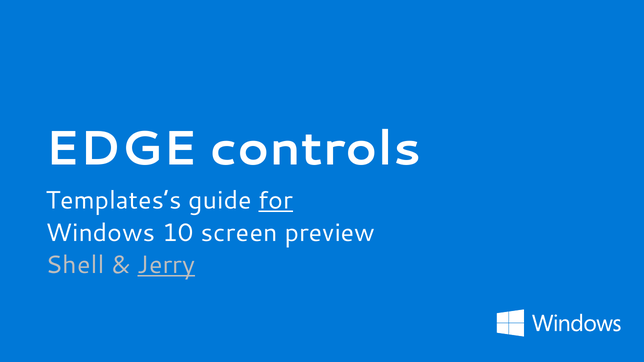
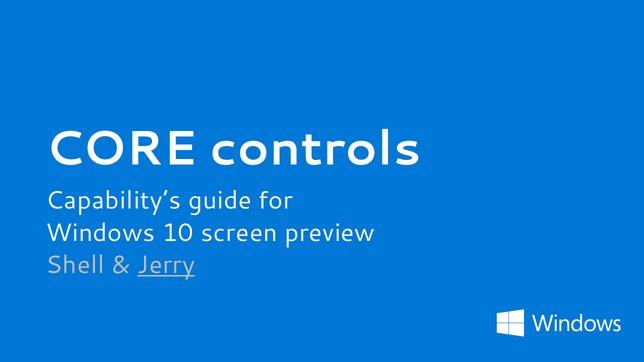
EDGE: EDGE -> CORE
Templates’s: Templates’s -> Capability’s
for underline: present -> none
